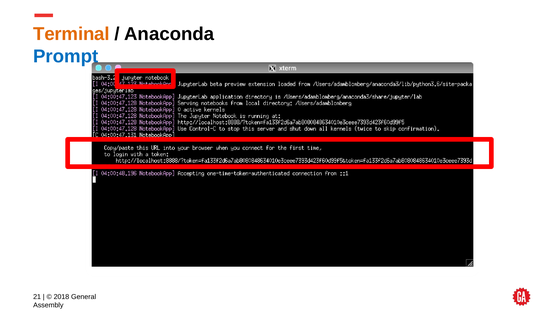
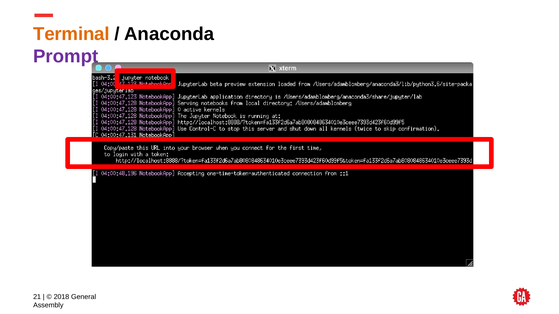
Prompt colour: blue -> purple
